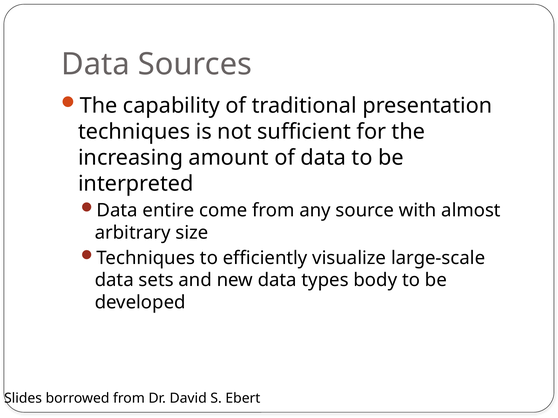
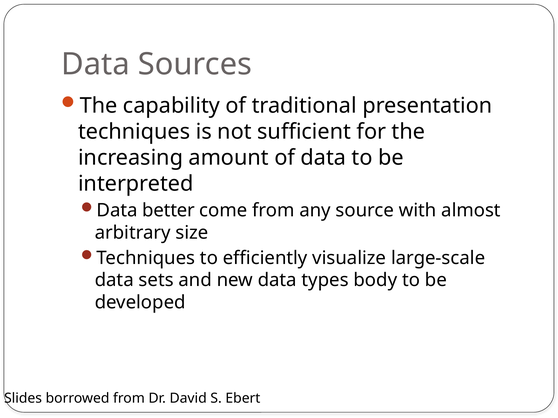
entire: entire -> better
